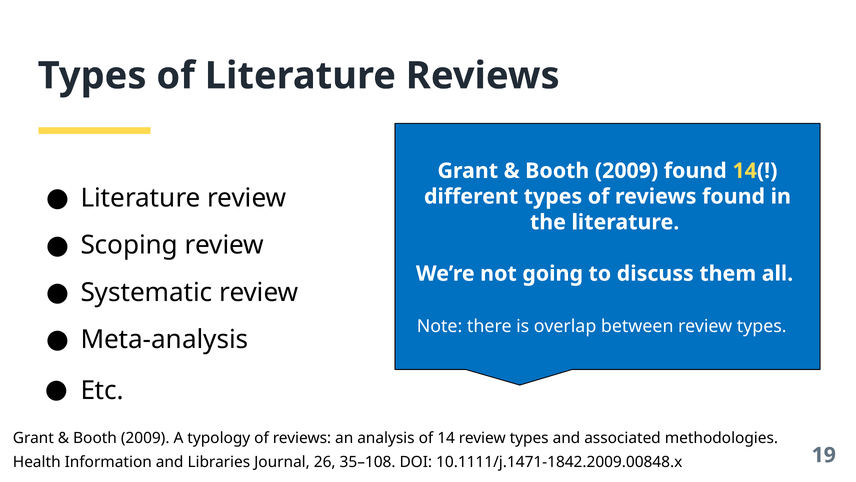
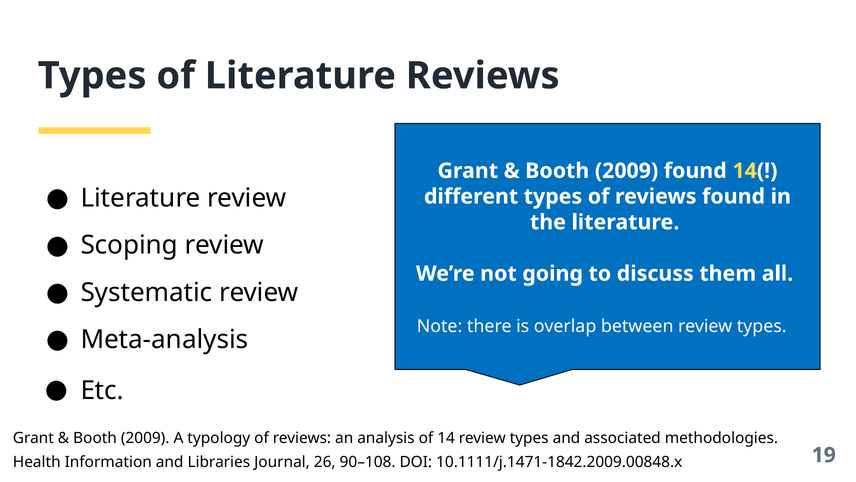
35–108: 35–108 -> 90–108
